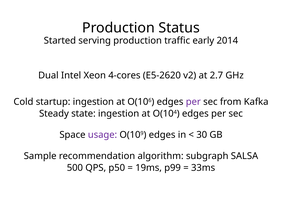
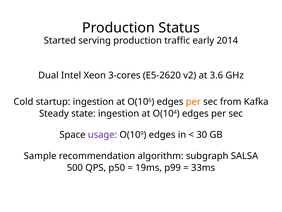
4-cores: 4-cores -> 3-cores
2.7: 2.7 -> 3.6
per at (193, 102) colour: purple -> orange
